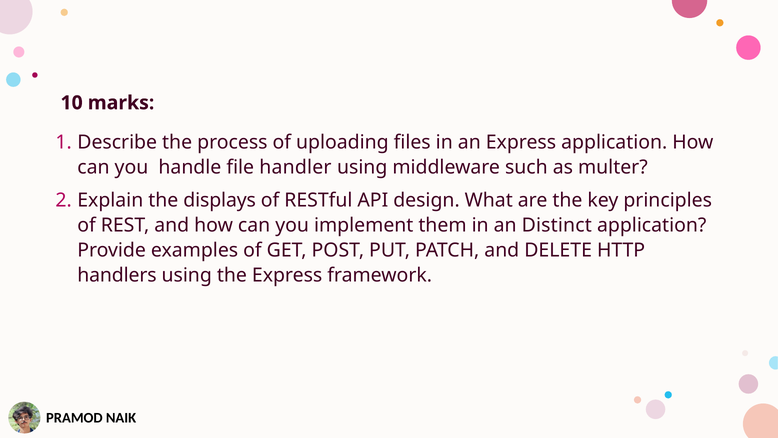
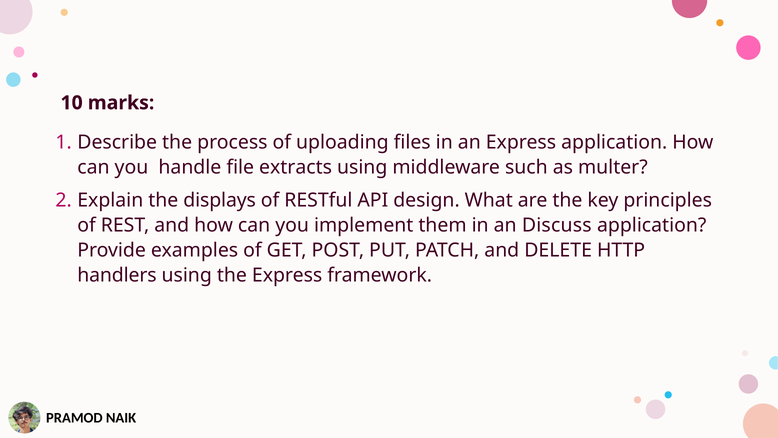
handler: handler -> extracts
Distinct: Distinct -> Discuss
